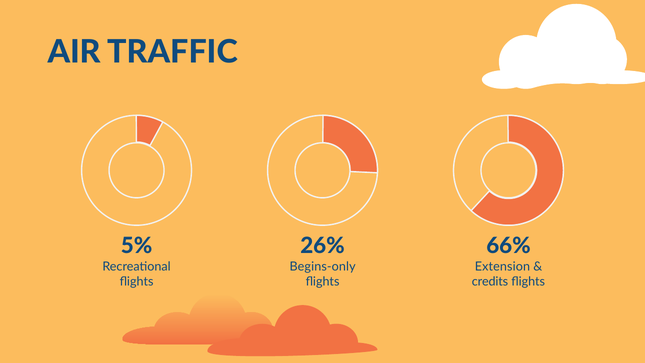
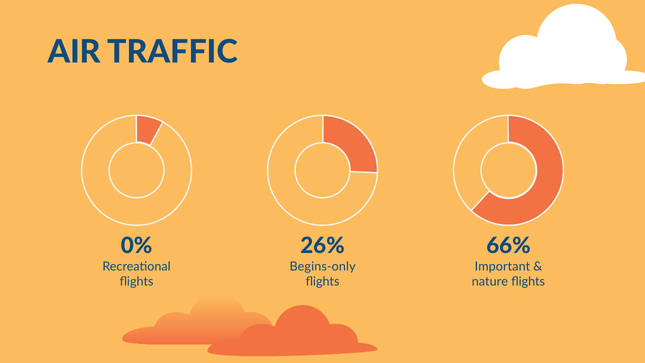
5%: 5% -> 0%
Extension: Extension -> Important
credits: credits -> nature
